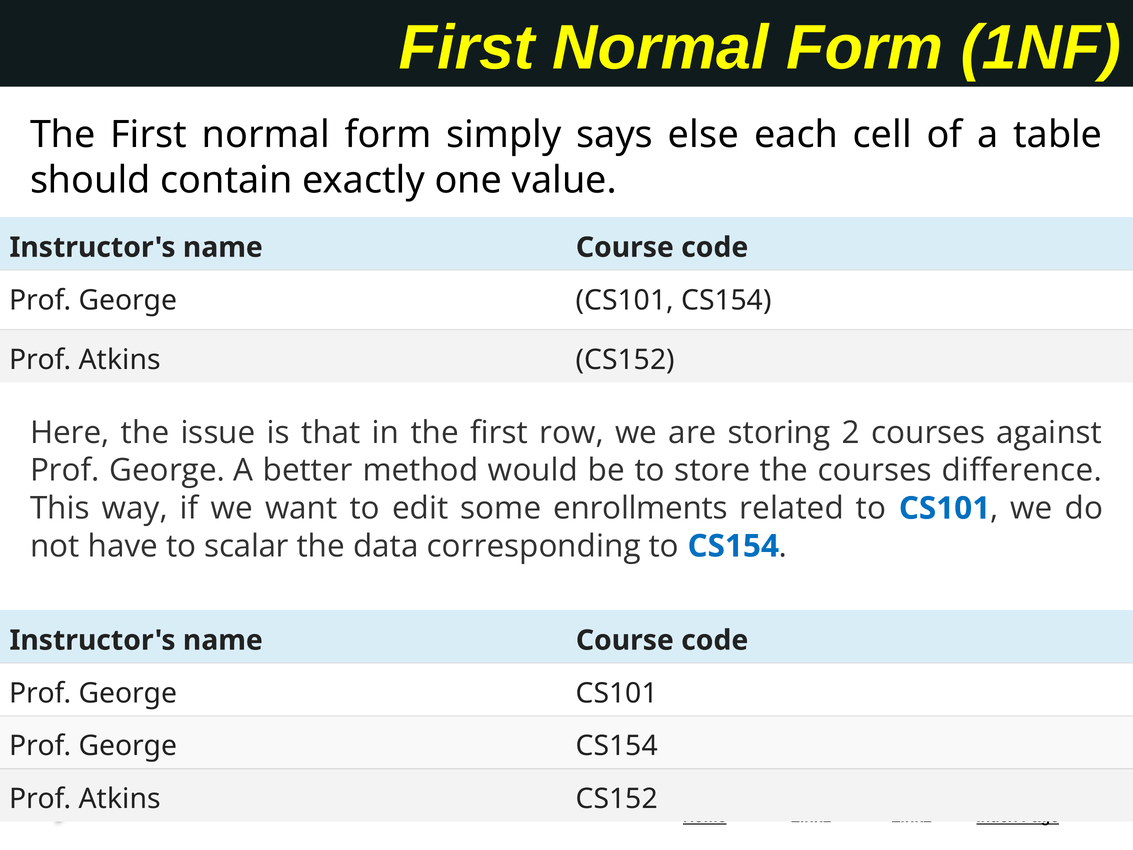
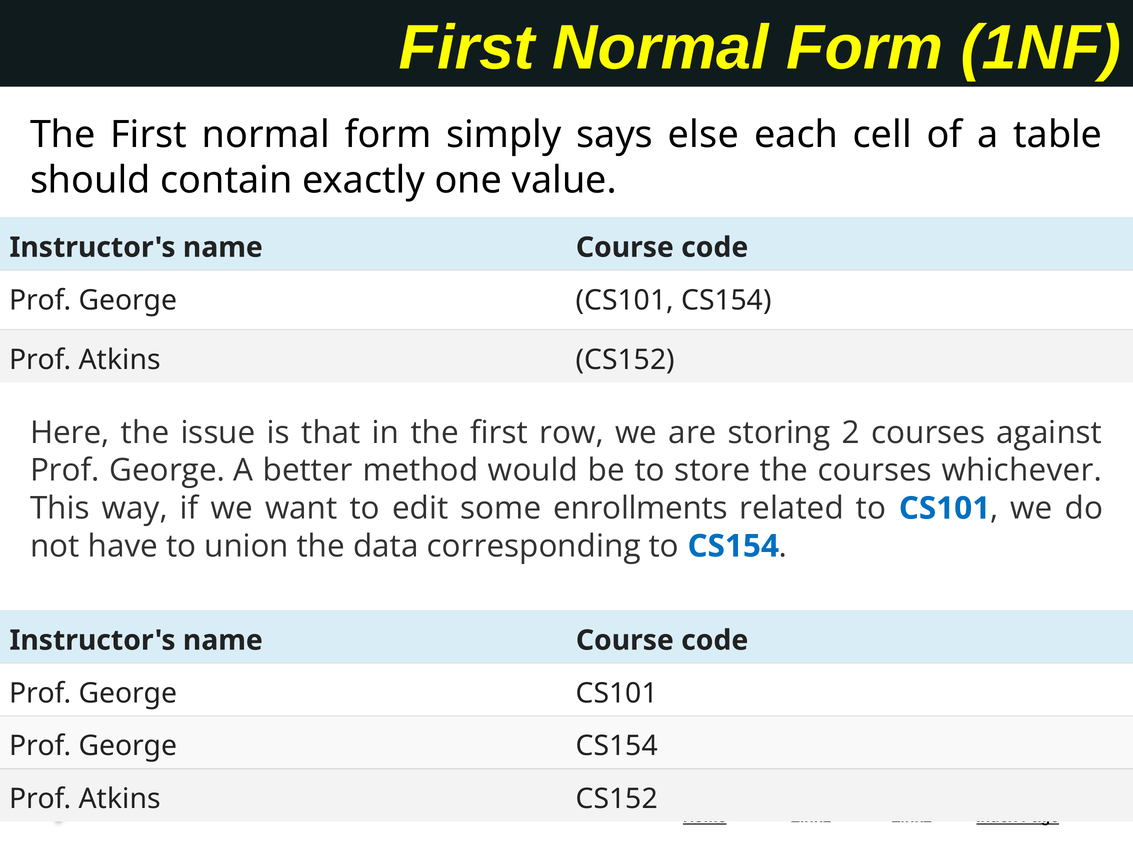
difference: difference -> whichever
scalar: scalar -> union
